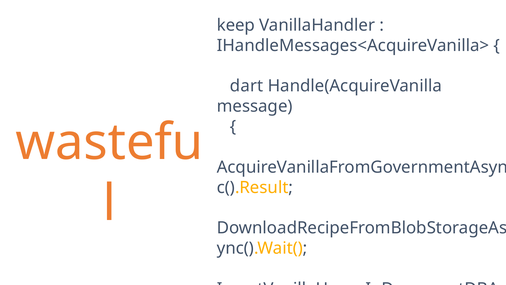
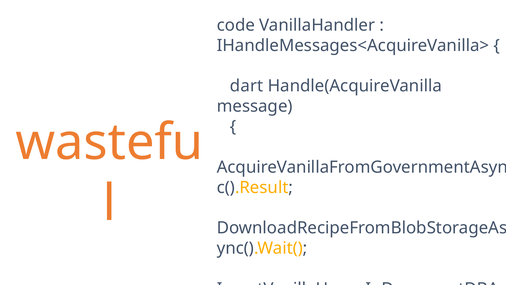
keep: keep -> code
